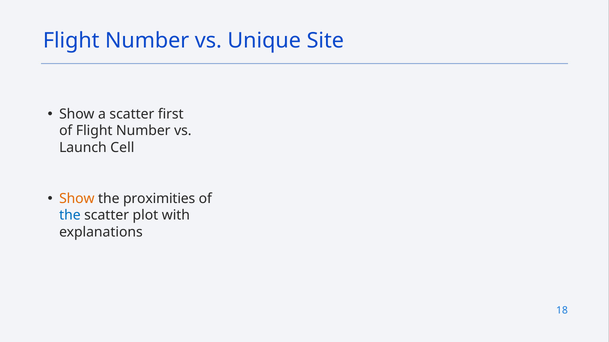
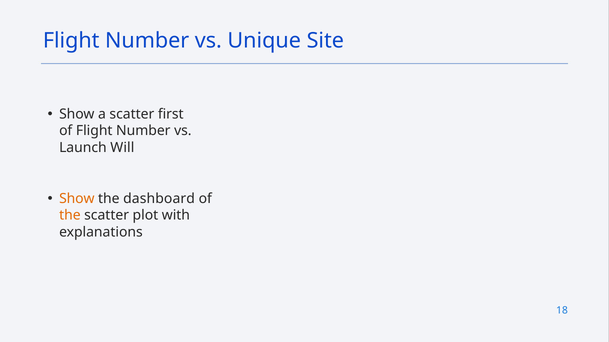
Cell: Cell -> Will
proximities: proximities -> dashboard
the at (70, 216) colour: blue -> orange
